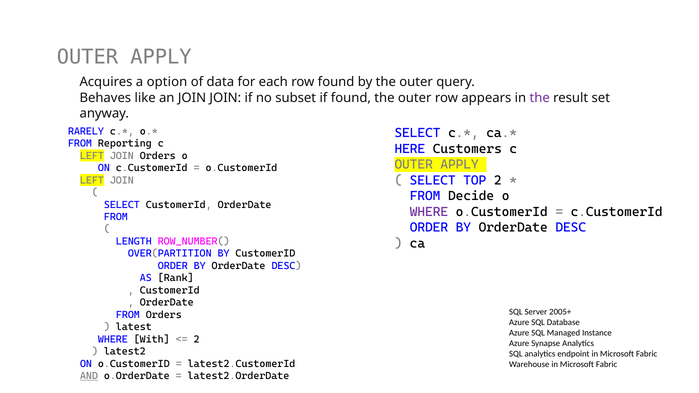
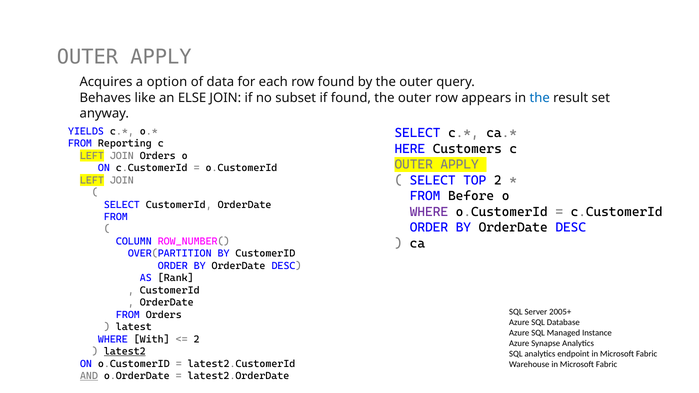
an JOIN: JOIN -> ELSE
the at (540, 98) colour: purple -> blue
RARELY: RARELY -> YIELDS
Decide: Decide -> Before
LENGTH: LENGTH -> COLUMN
latest2 underline: none -> present
